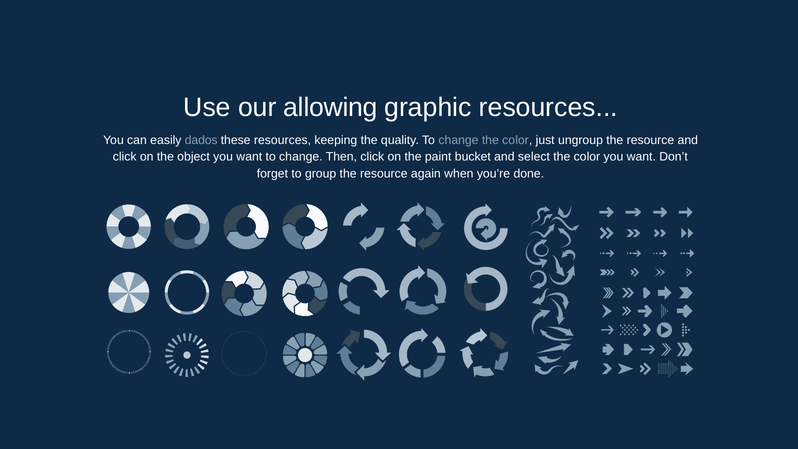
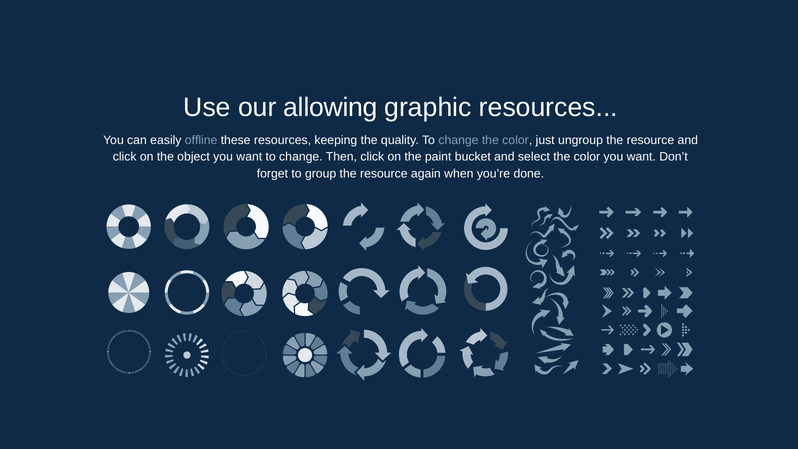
dados: dados -> offline
